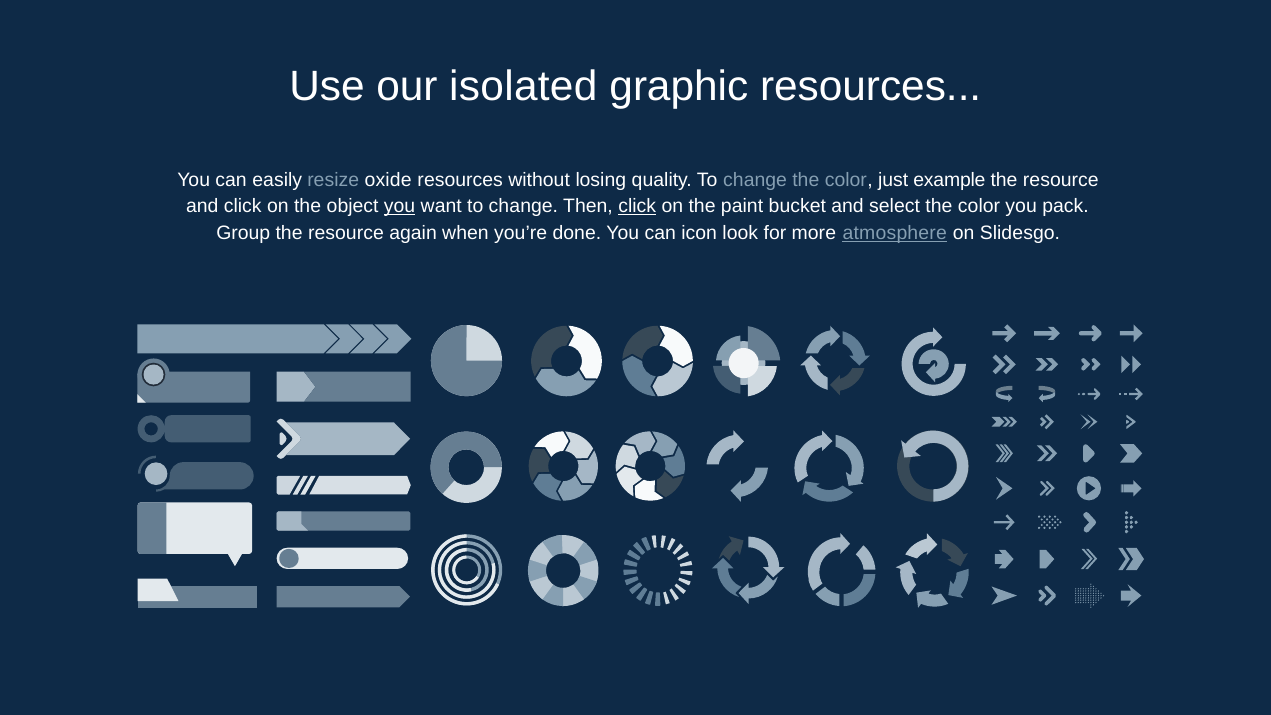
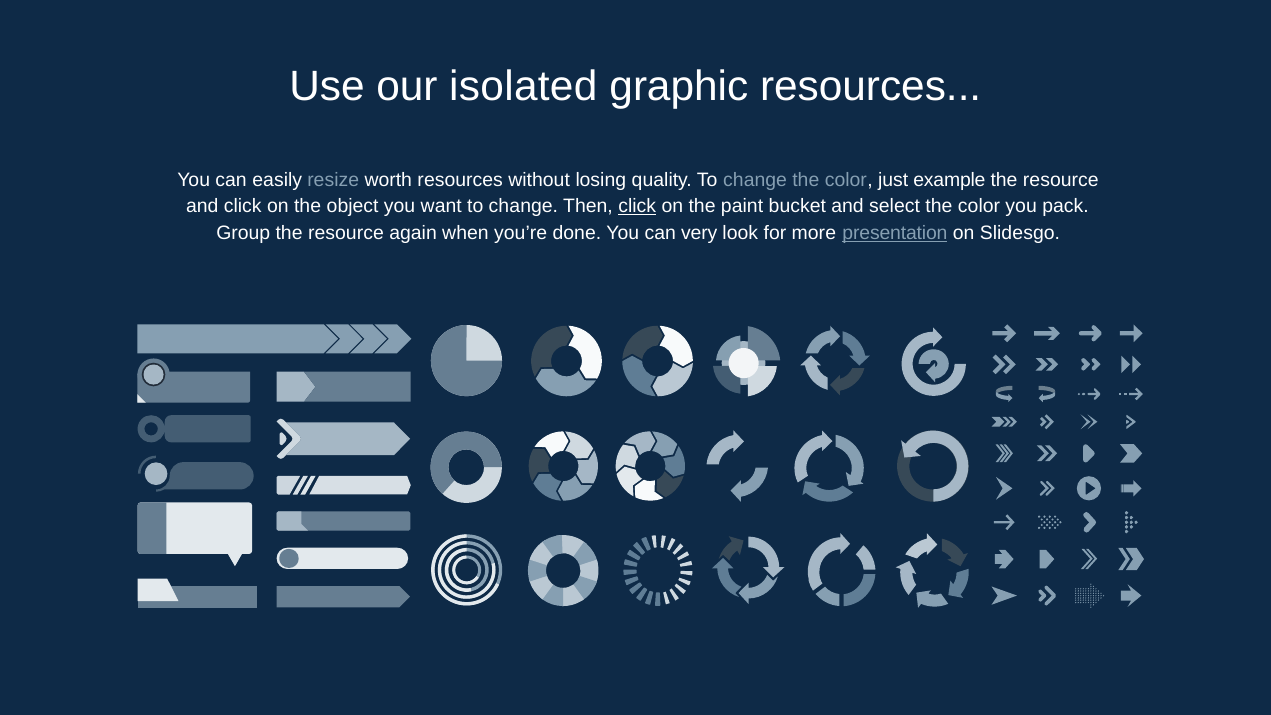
oxide: oxide -> worth
you at (400, 206) underline: present -> none
icon: icon -> very
atmosphere: atmosphere -> presentation
